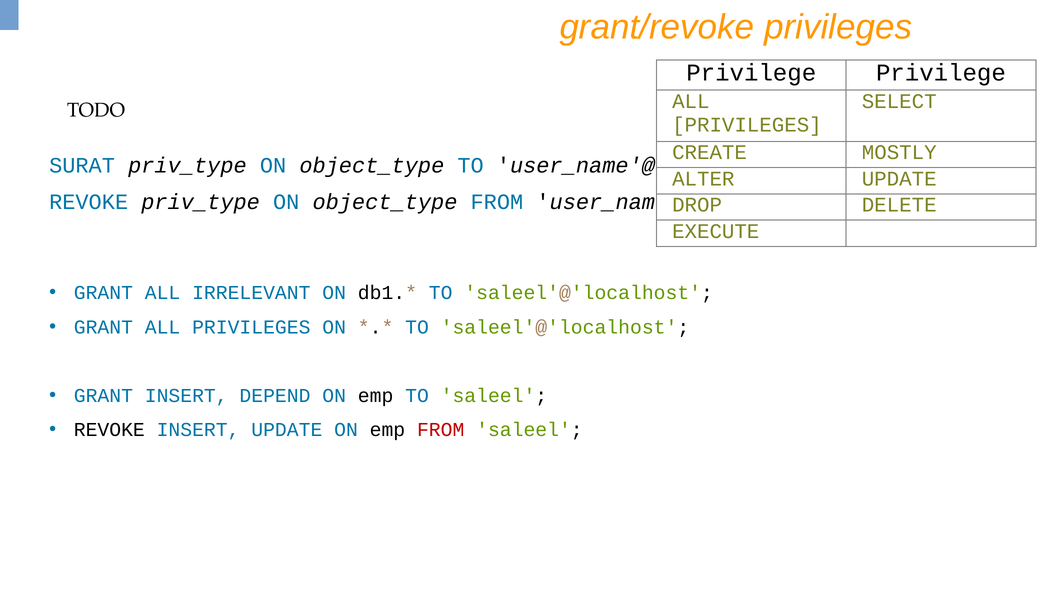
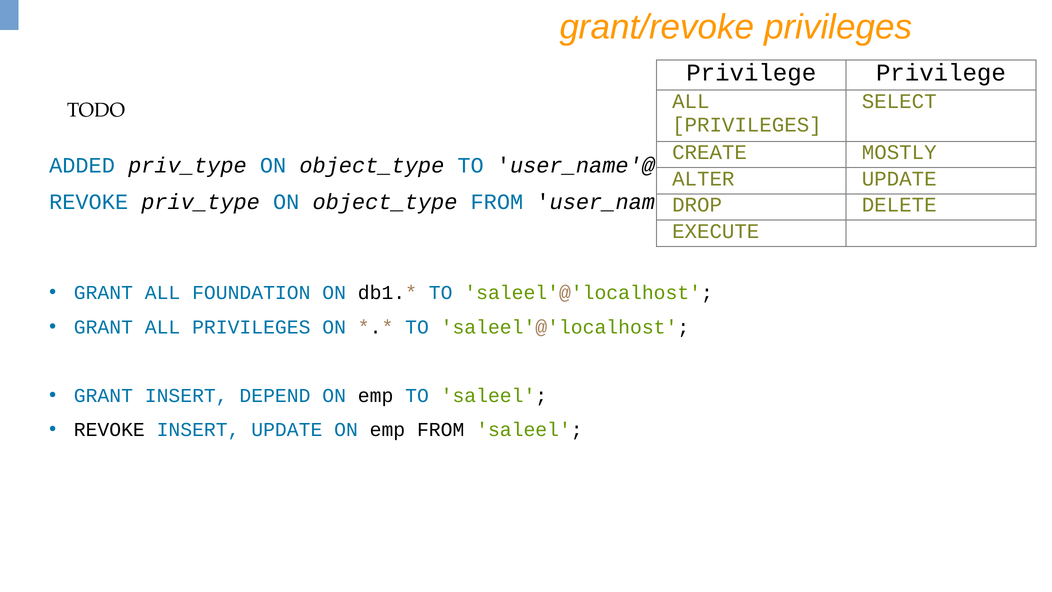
SURAT: SURAT -> ADDED
IRRELEVANT: IRRELEVANT -> FOUNDATION
FROM at (441, 430) colour: red -> black
